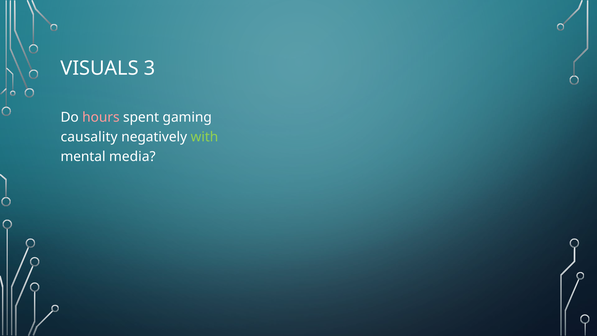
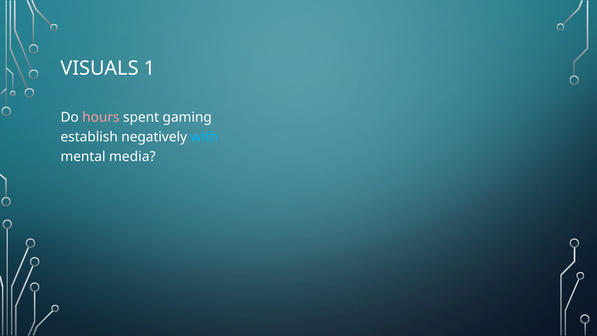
3: 3 -> 1
causality: causality -> establish
with colour: light green -> light blue
